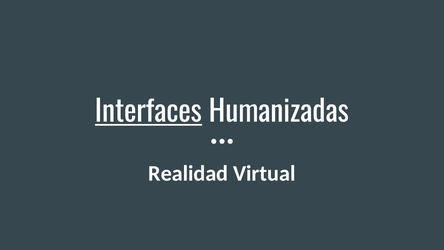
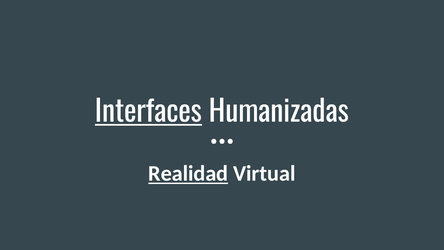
Realidad underline: none -> present
